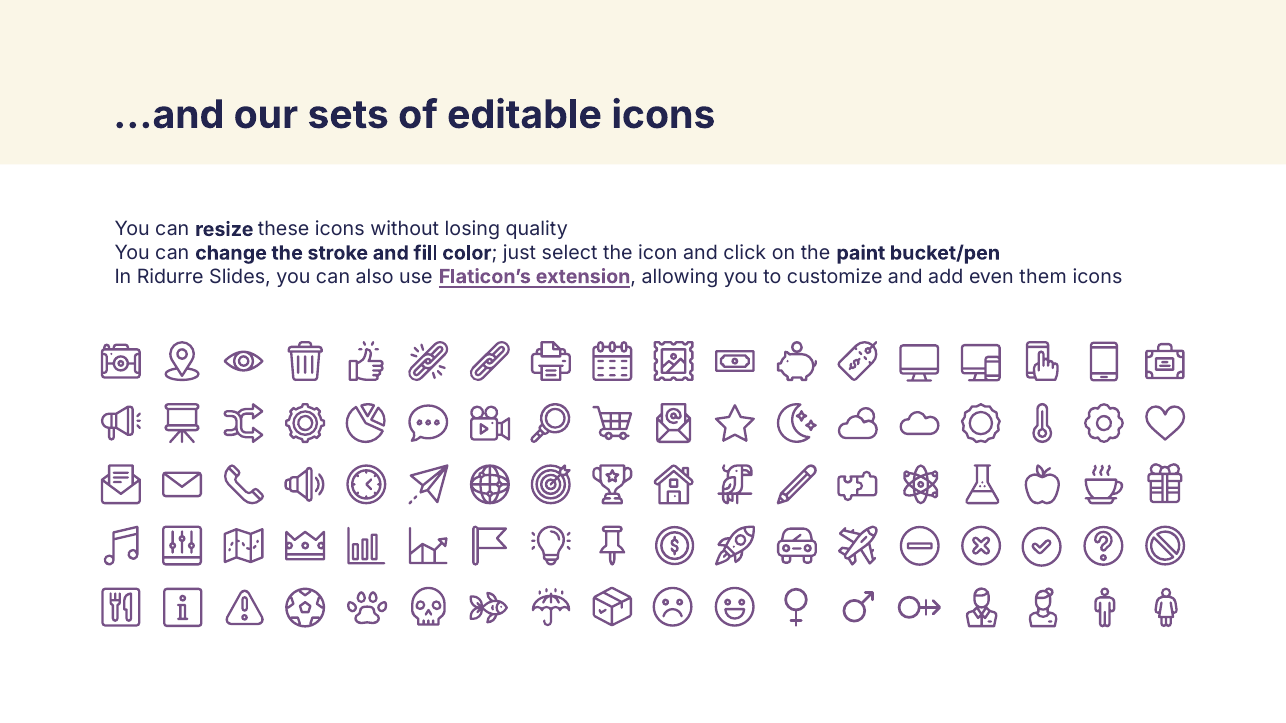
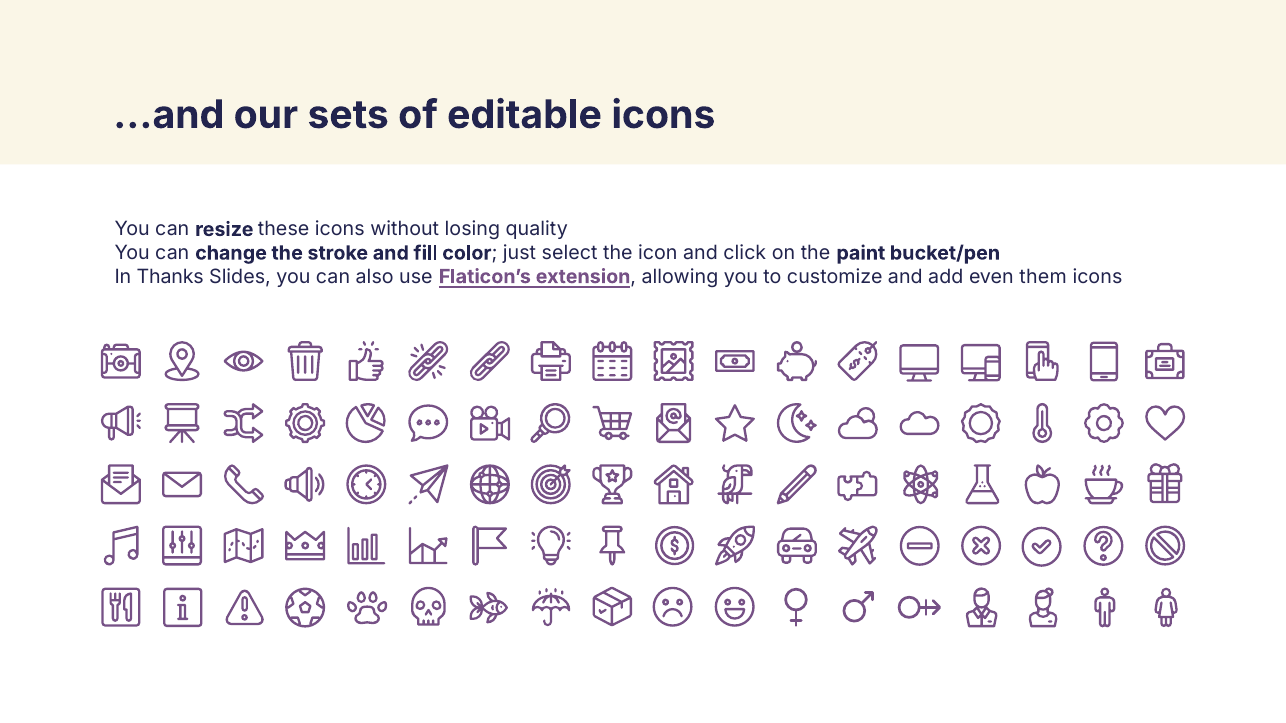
Ridurre: Ridurre -> Thanks
